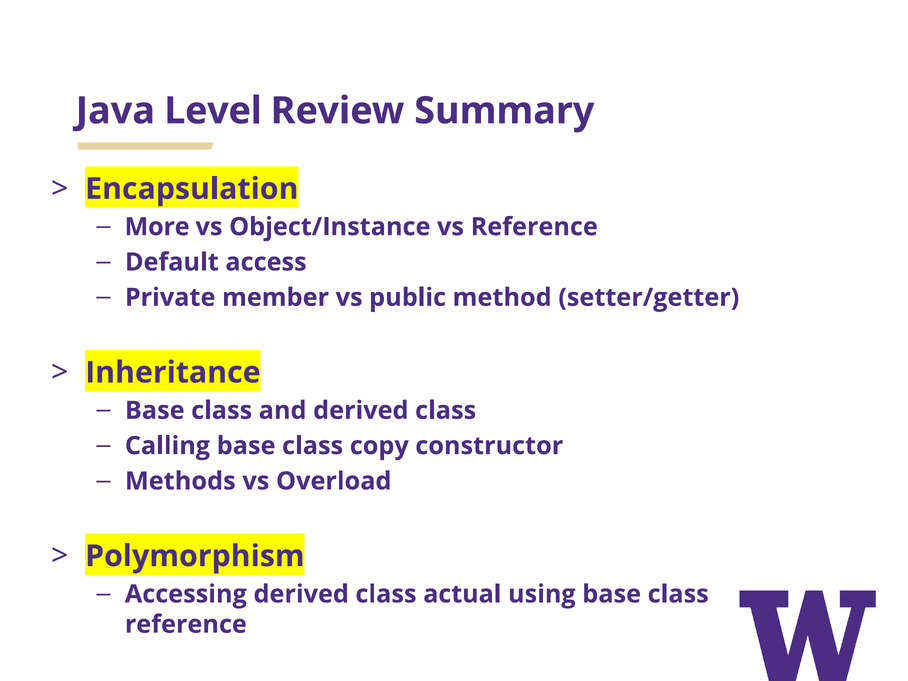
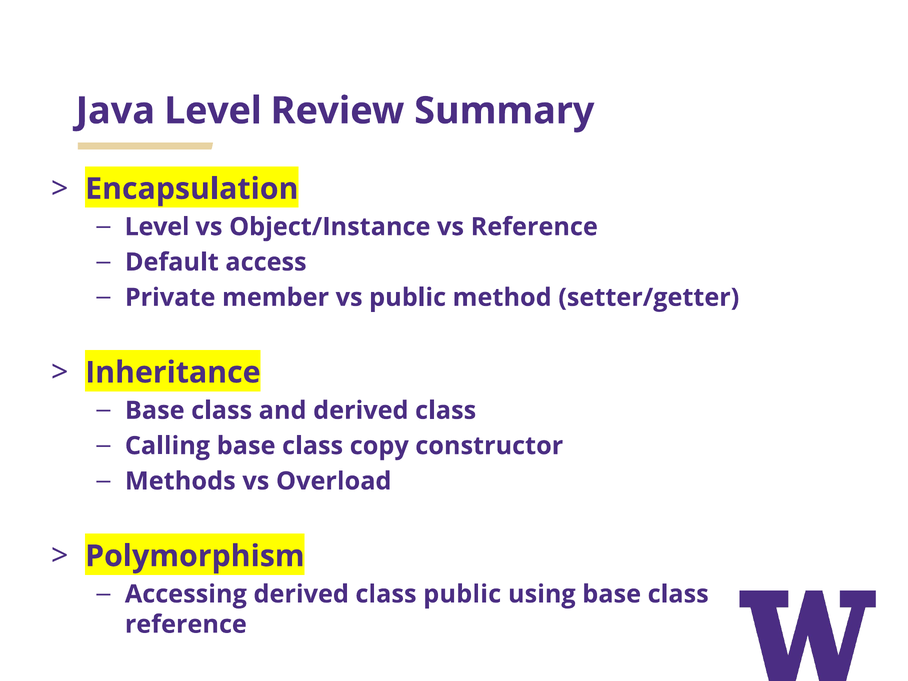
More at (157, 227): More -> Level
class actual: actual -> public
